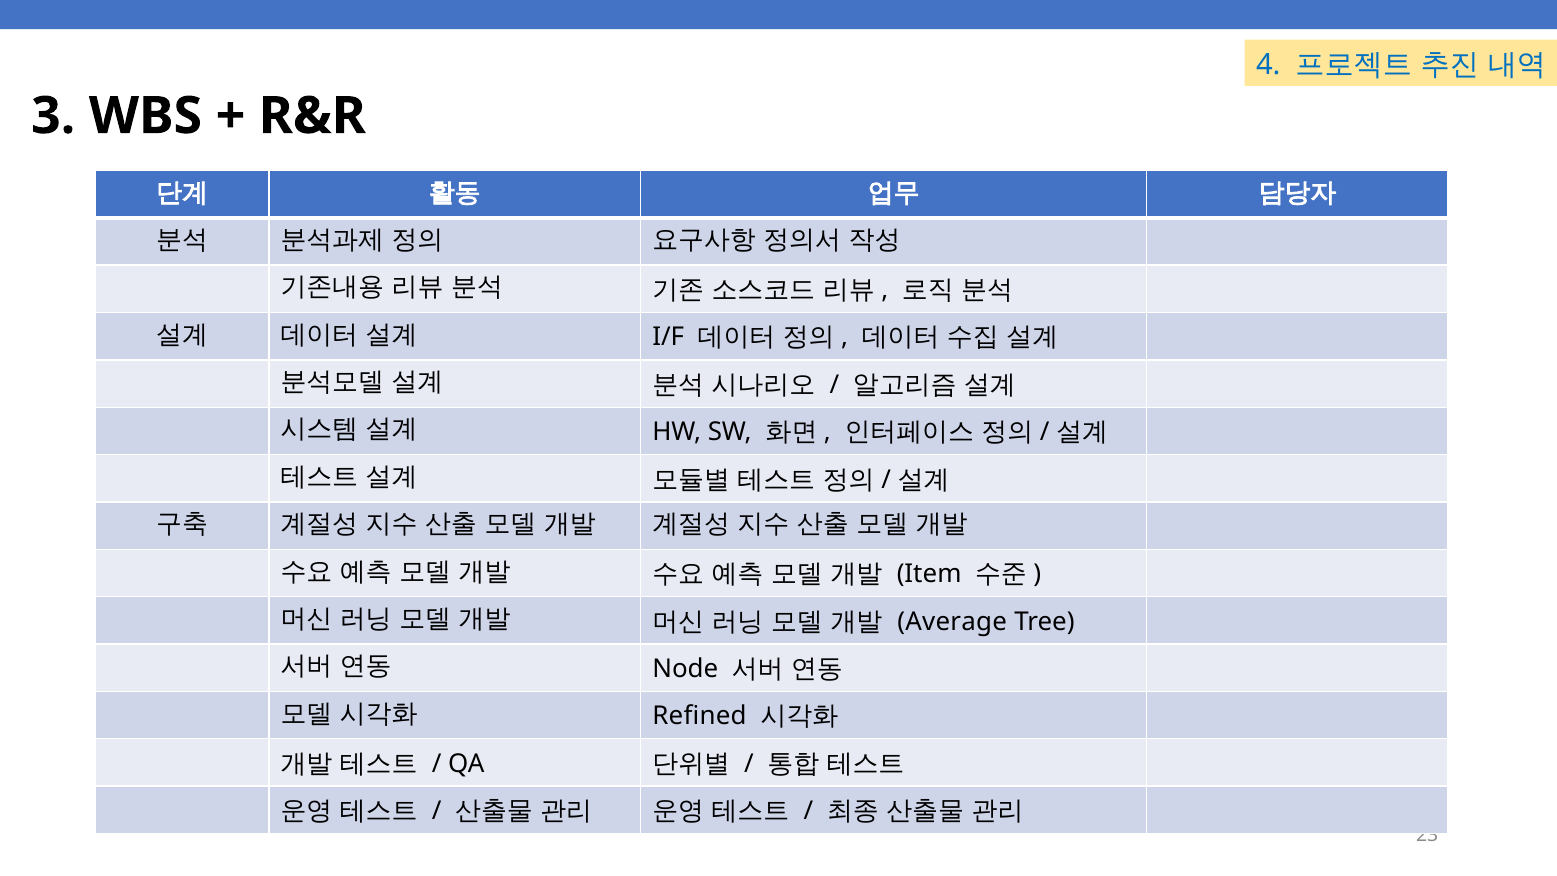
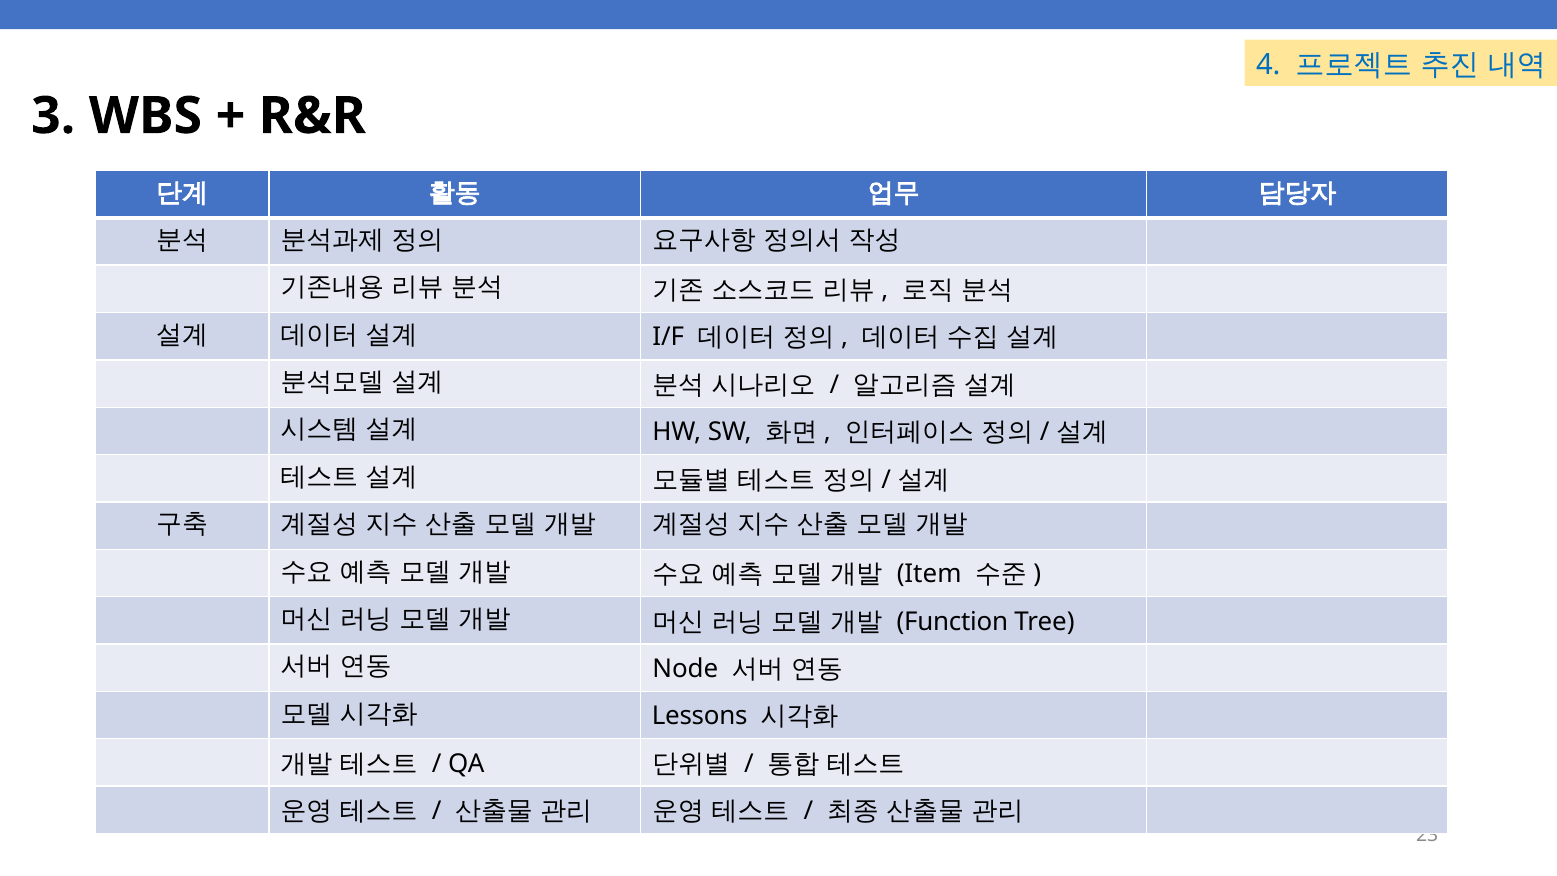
Average: Average -> Function
Refined: Refined -> Lessons
